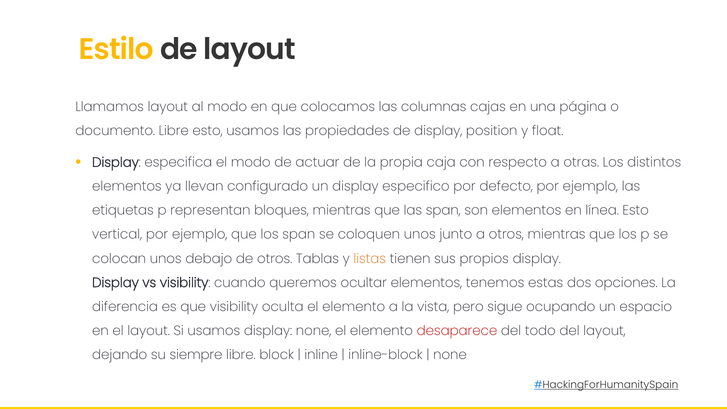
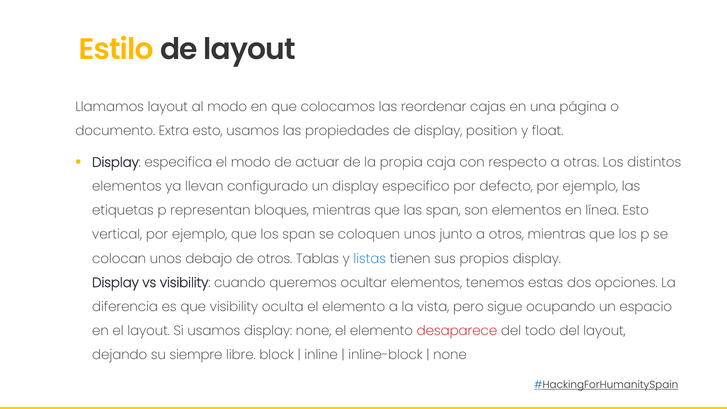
columnas: columnas -> reordenar
documento Libre: Libre -> Extra
listas colour: orange -> blue
